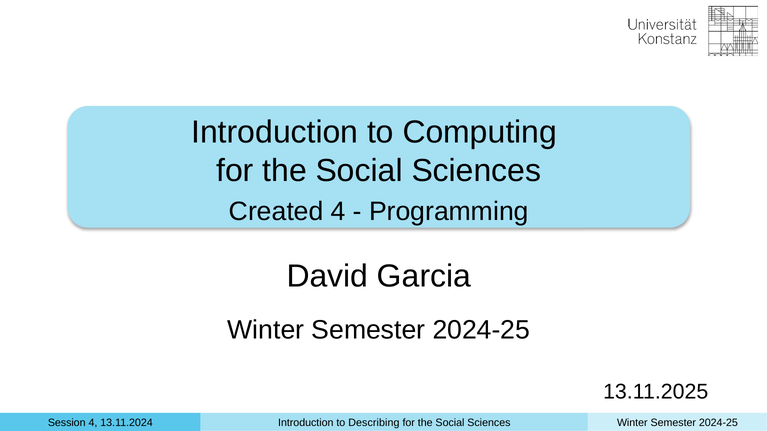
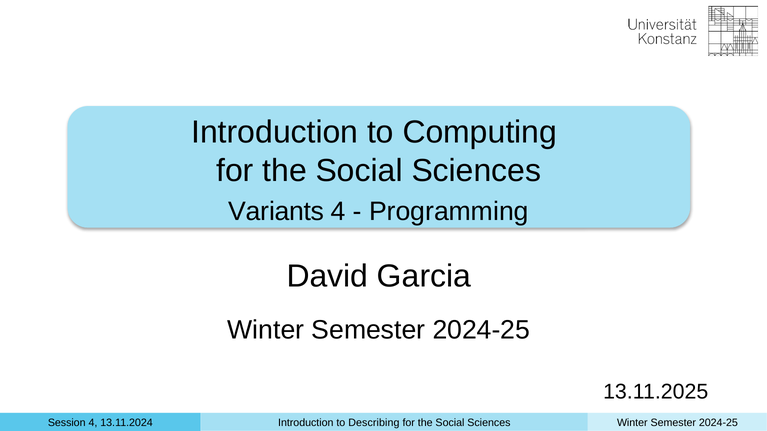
Created: Created -> Variants
